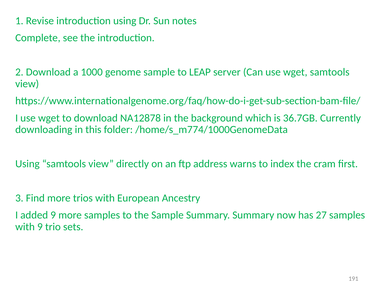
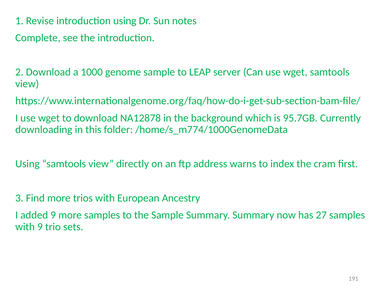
36.7GB: 36.7GB -> 95.7GB
